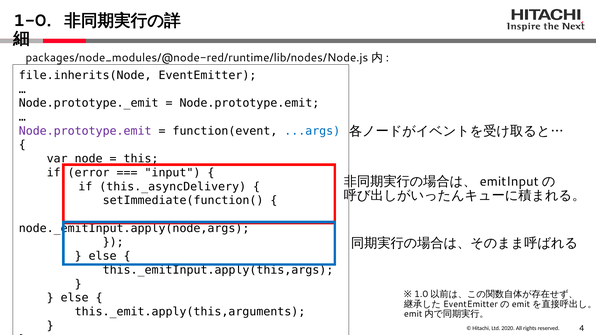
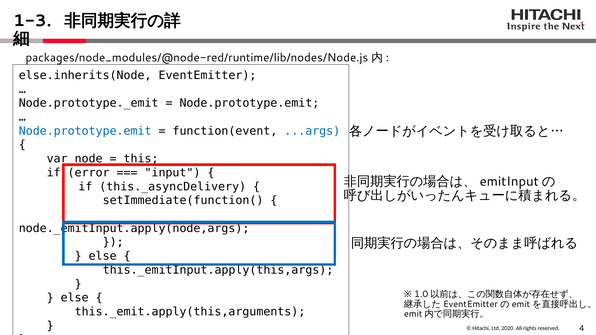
1-0: 1-0 -> 1-3
file.inherits(Node: file.inherits(Node -> else.inherits(Node
Node.prototype.emit at (85, 131) colour: purple -> blue
